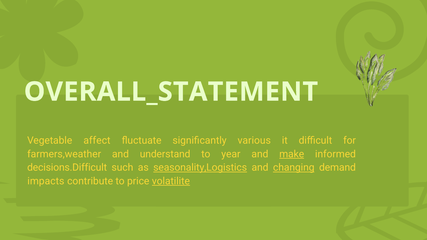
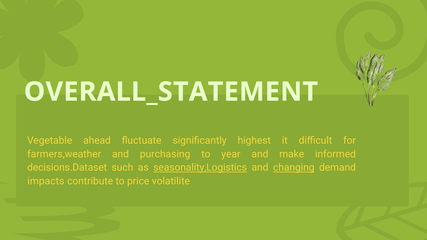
affect: affect -> ahead
various: various -> highest
understand: understand -> purchasing
make underline: present -> none
decisions.Difficult: decisions.Difficult -> decisions.Dataset
volatilite underline: present -> none
